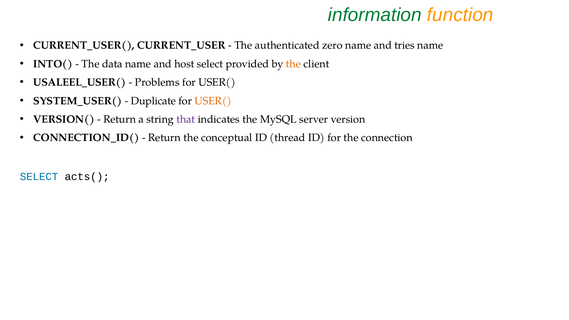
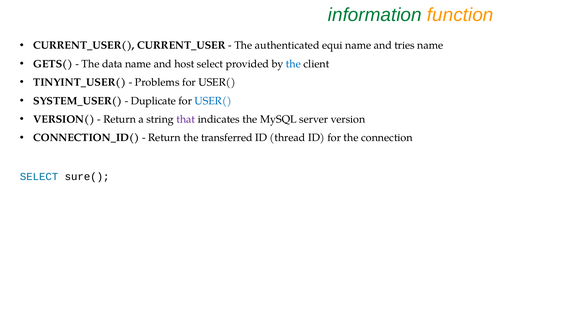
zero: zero -> equi
INTO(: INTO( -> GETS(
the at (293, 64) colour: orange -> blue
USALEEL_USER(: USALEEL_USER( -> TINYINT_USER(
USER( at (213, 101) colour: orange -> blue
conceptual: conceptual -> transferred
acts(: acts( -> sure(
